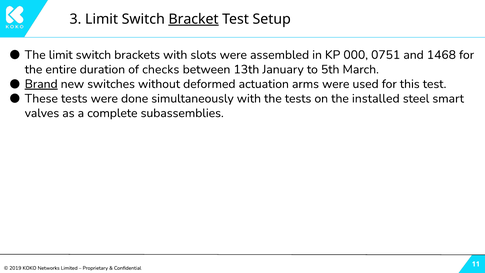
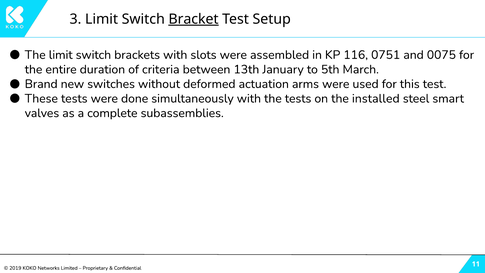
000: 000 -> 116
1468: 1468 -> 0075
checks: checks -> criteria
Brand underline: present -> none
